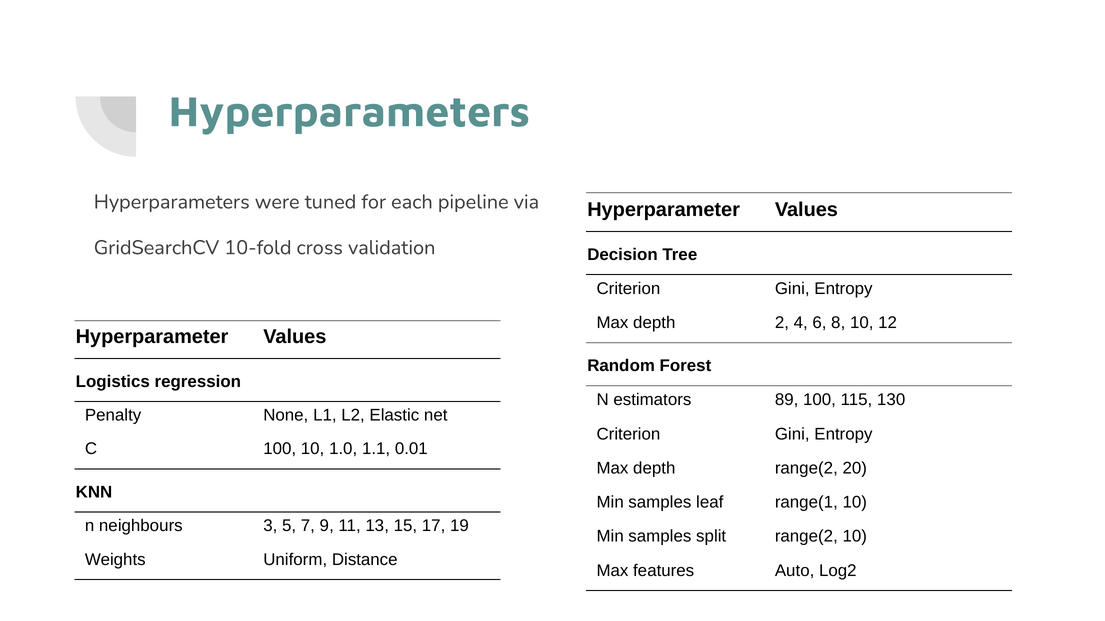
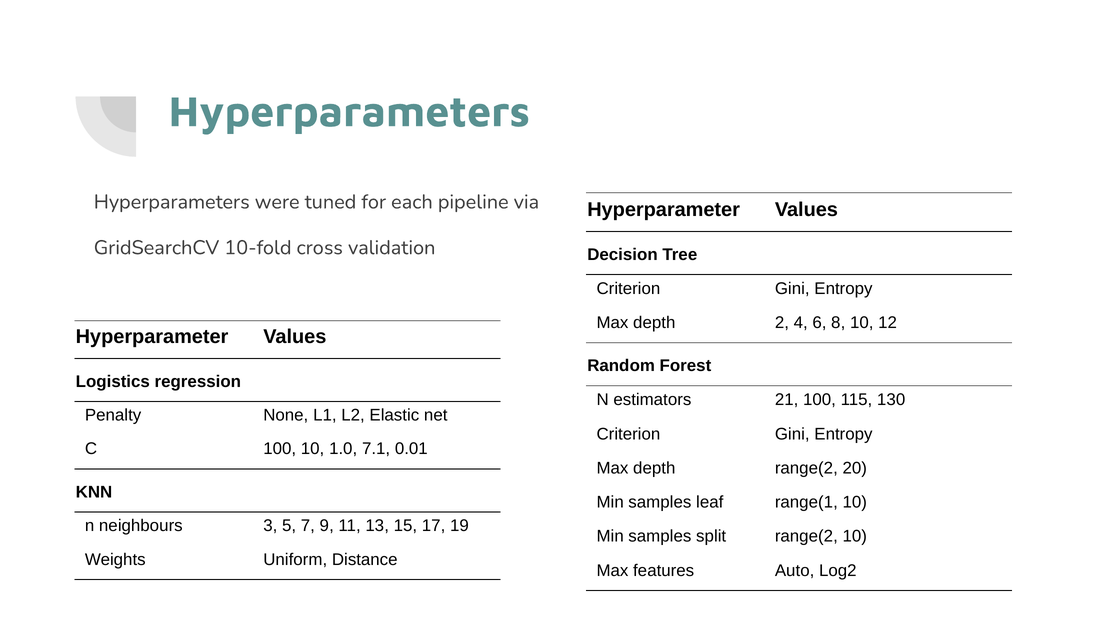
89: 89 -> 21
1.1: 1.1 -> 7.1
